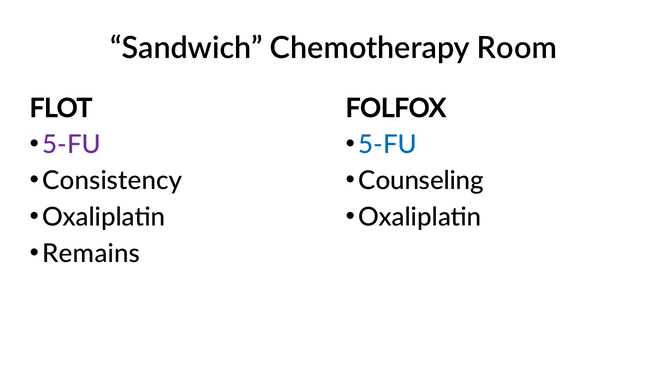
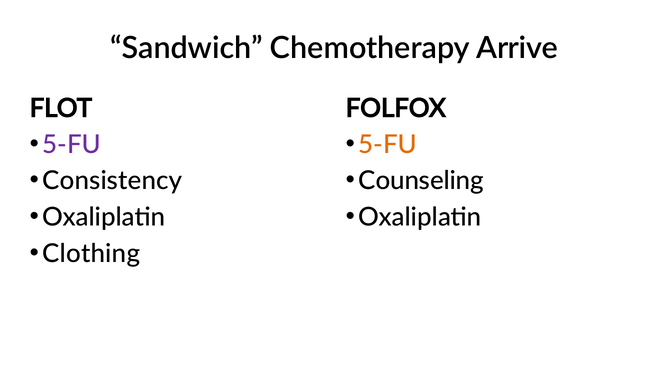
Room: Room -> Arrive
5-FU at (388, 145) colour: blue -> orange
Remains: Remains -> Clothing
